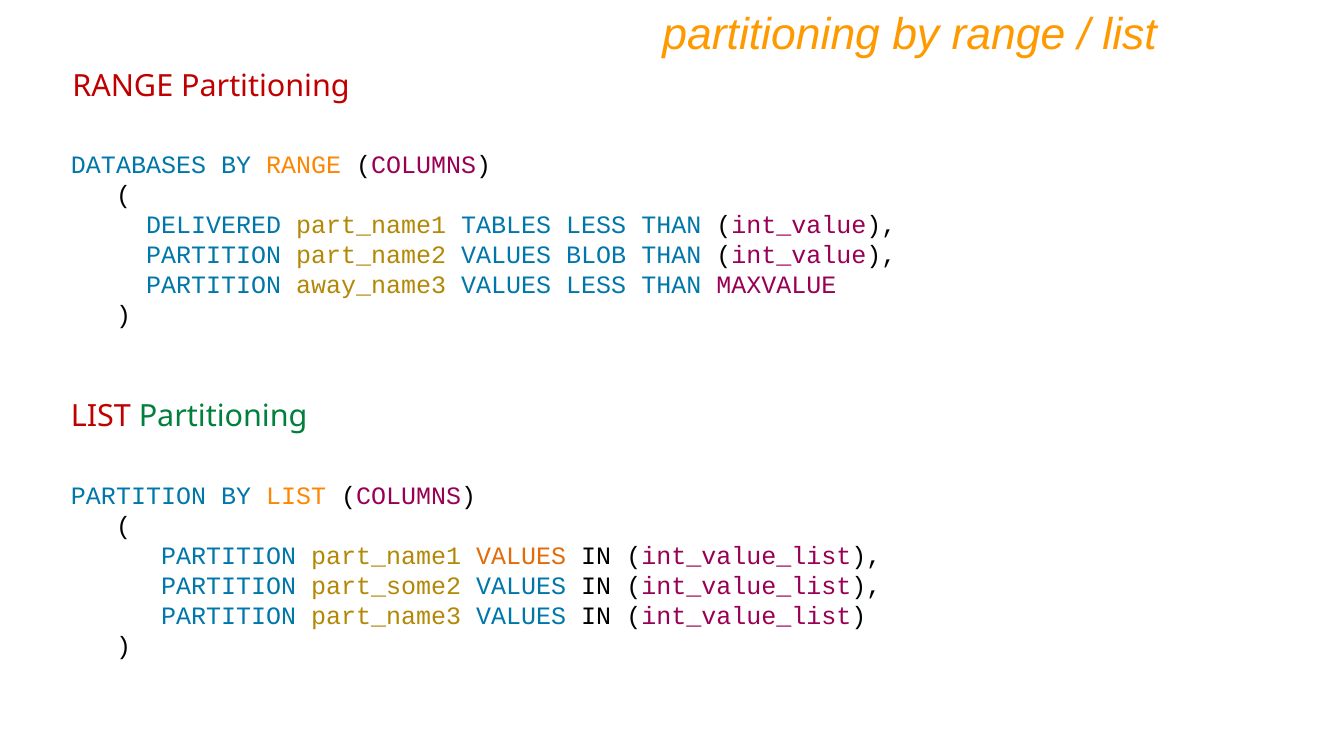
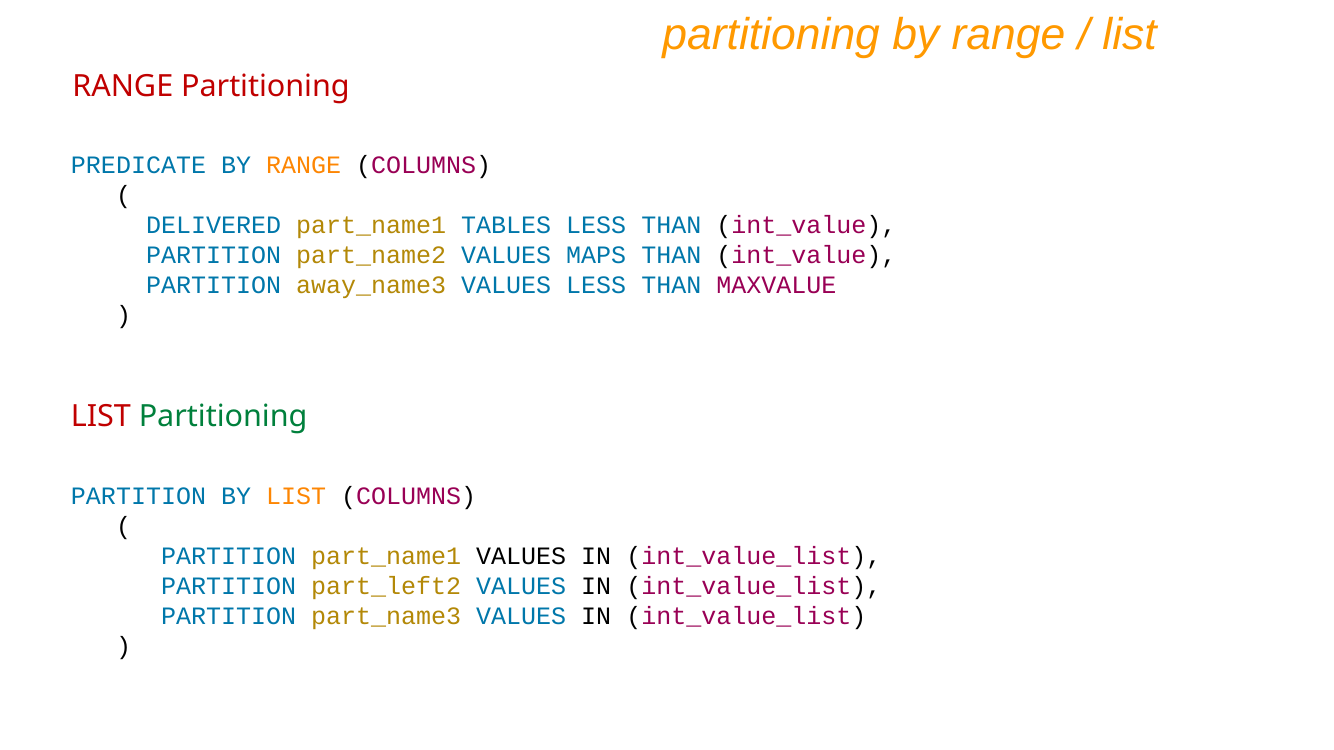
DATABASES: DATABASES -> PREDICATE
BLOB: BLOB -> MAPS
VALUES at (521, 556) colour: orange -> black
part_some2: part_some2 -> part_left2
